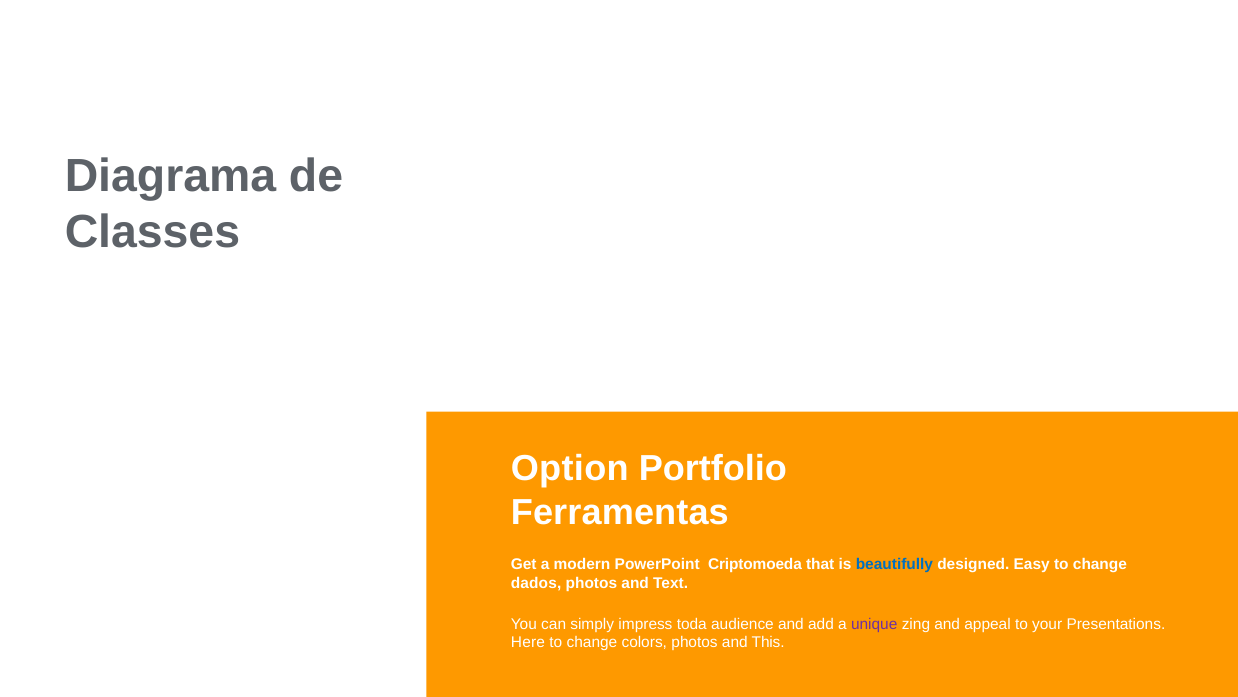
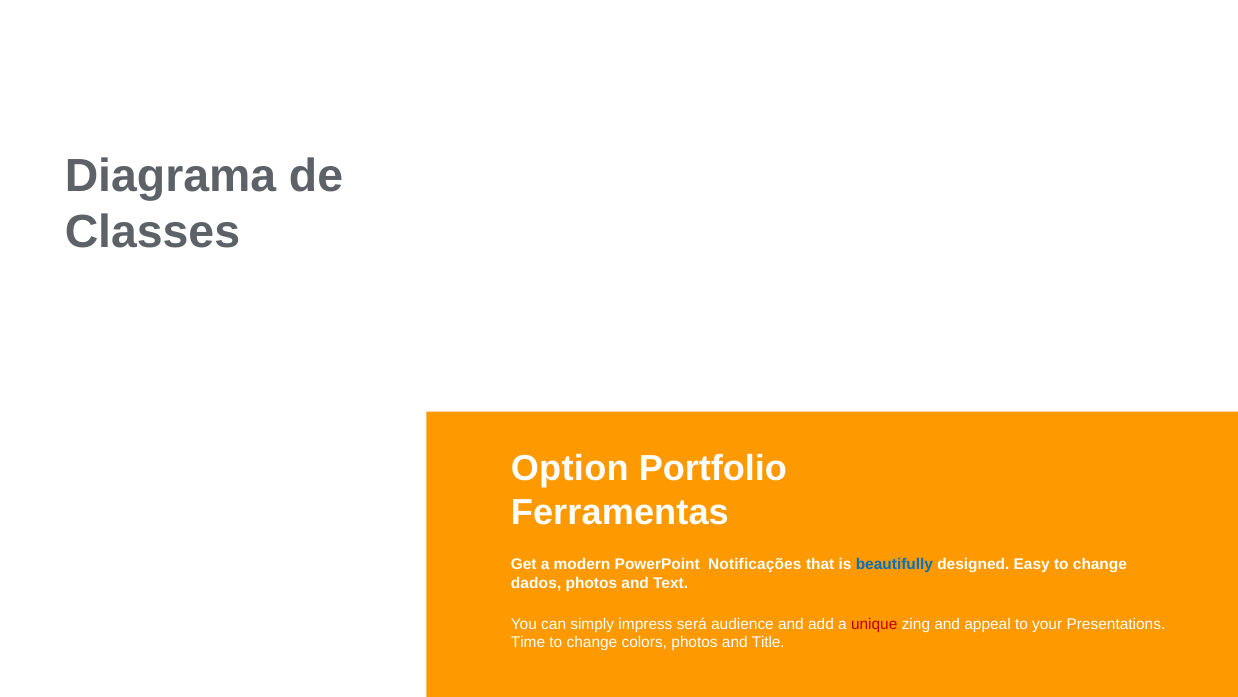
Criptomoeda: Criptomoeda -> Notificações
toda: toda -> será
unique colour: purple -> red
Here: Here -> Time
This: This -> Title
